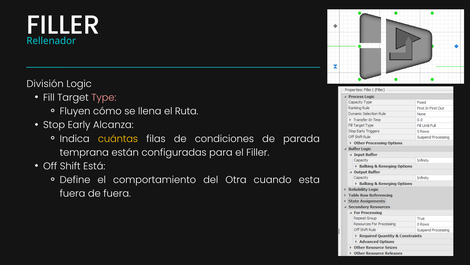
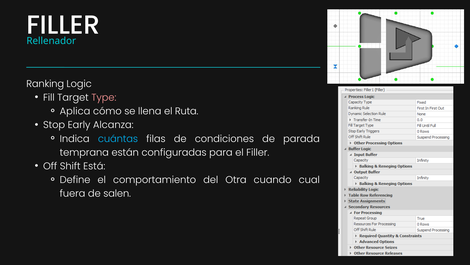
División: División -> Ranking
Fluyen: Fluyen -> Aplica
cuántas colour: yellow -> light blue
esta: esta -> cual
de fuera: fuera -> salen
